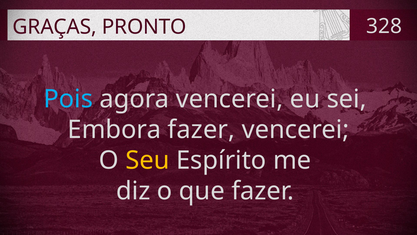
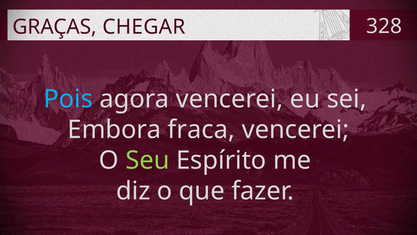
PRONTO: PRONTO -> CHEGAR
Embora fazer: fazer -> fraca
Seu colour: yellow -> light green
